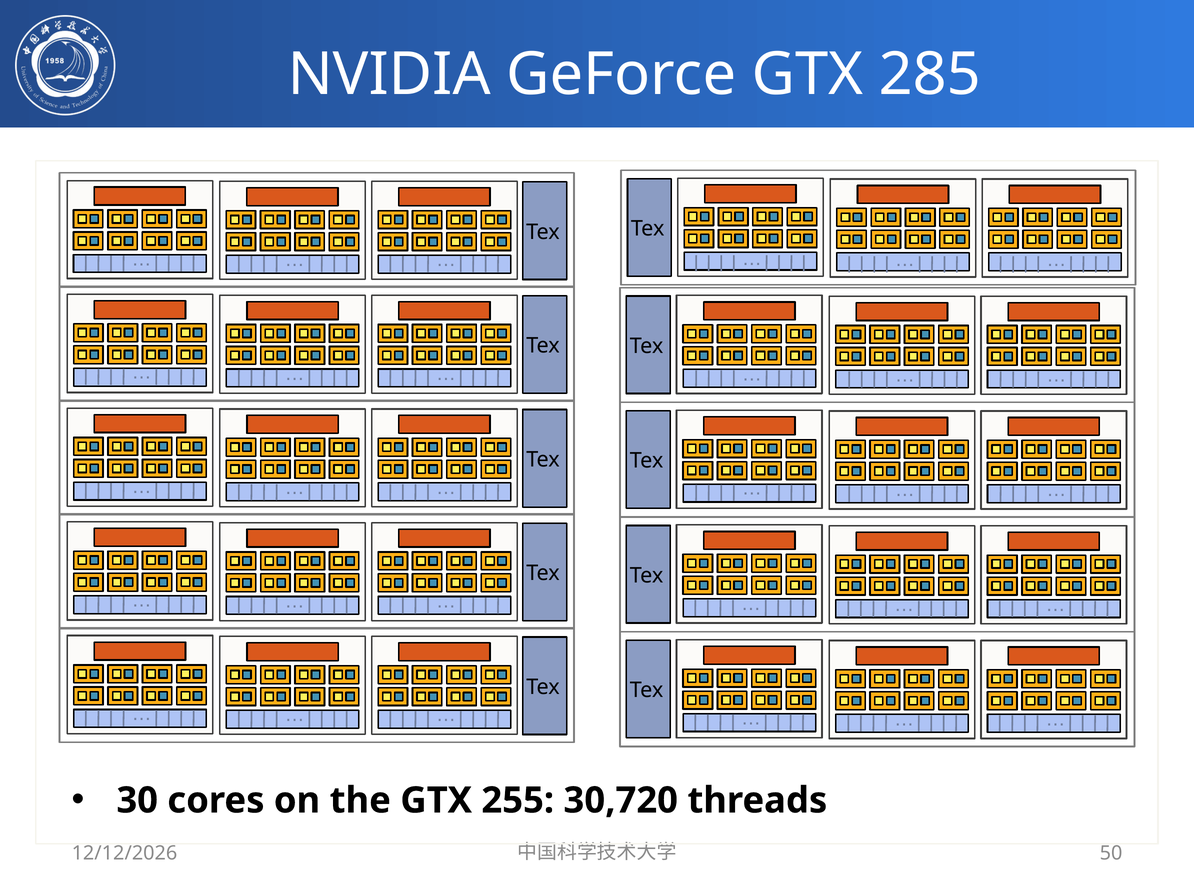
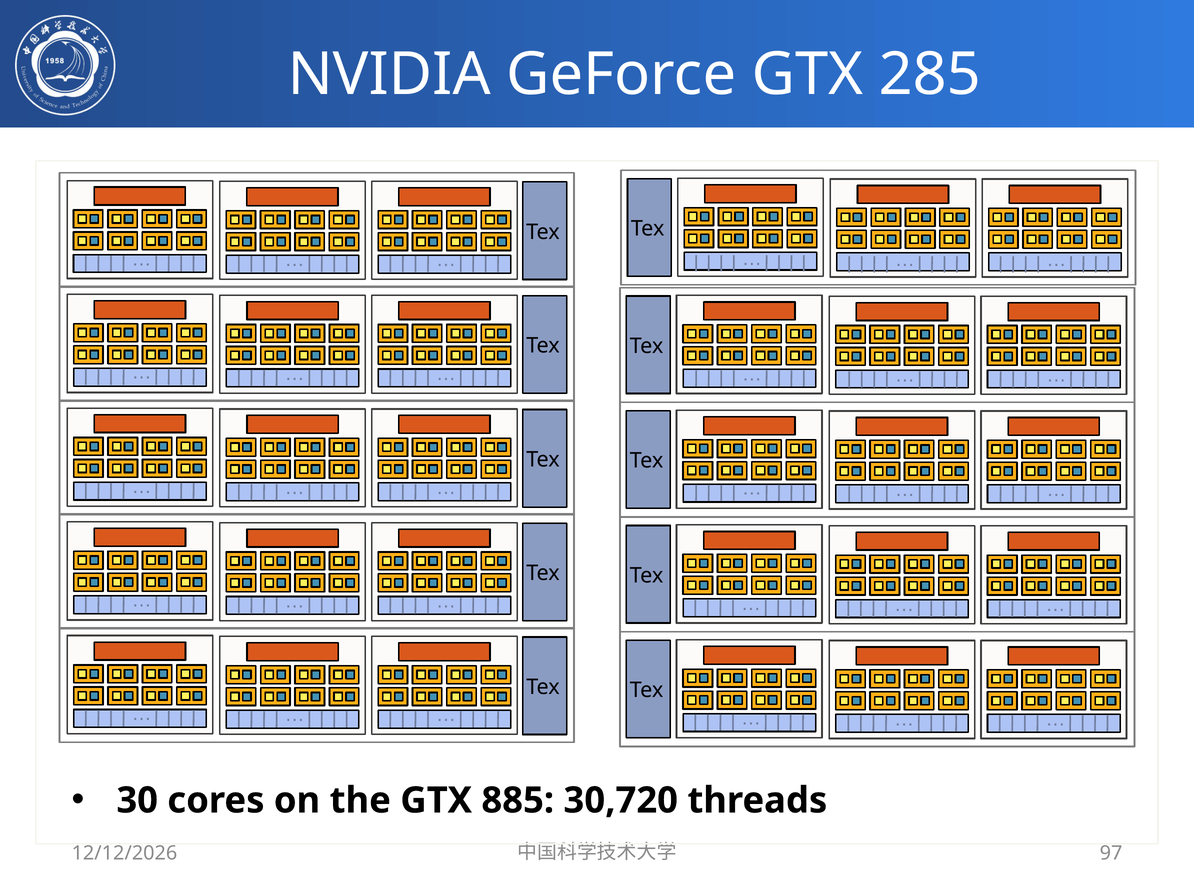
255: 255 -> 885
50: 50 -> 97
